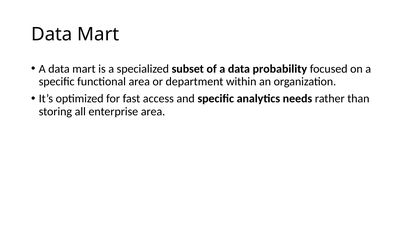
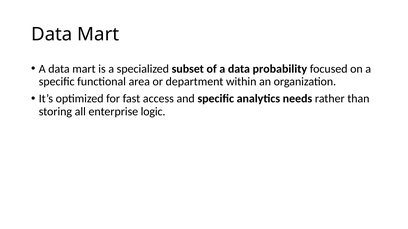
enterprise area: area -> logic
